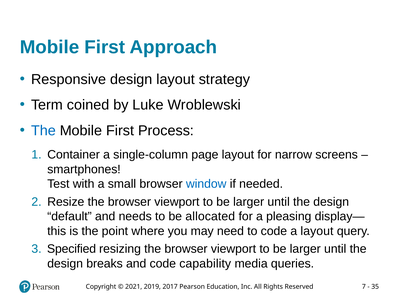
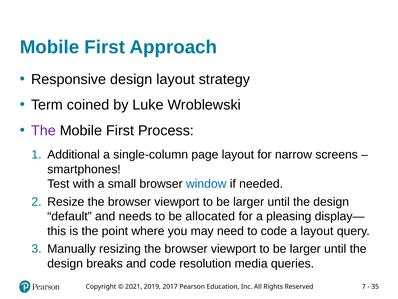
The at (43, 130) colour: blue -> purple
Container: Container -> Additional
Specified: Specified -> Manually
capability: capability -> resolution
